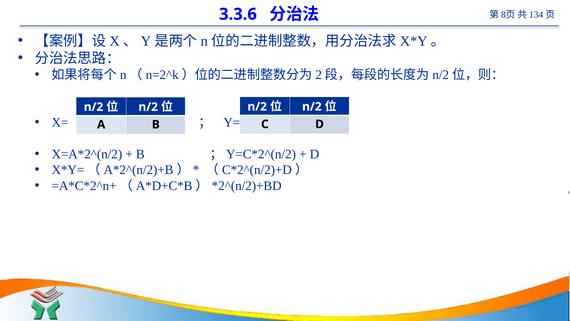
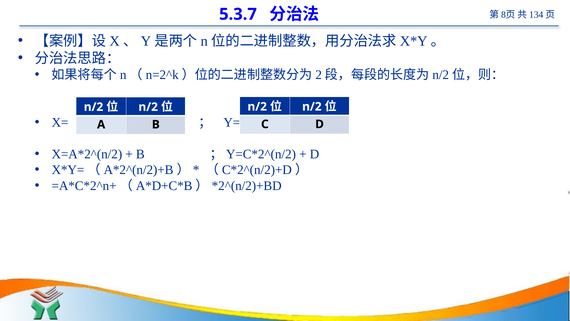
3.3.6: 3.3.6 -> 5.3.7
